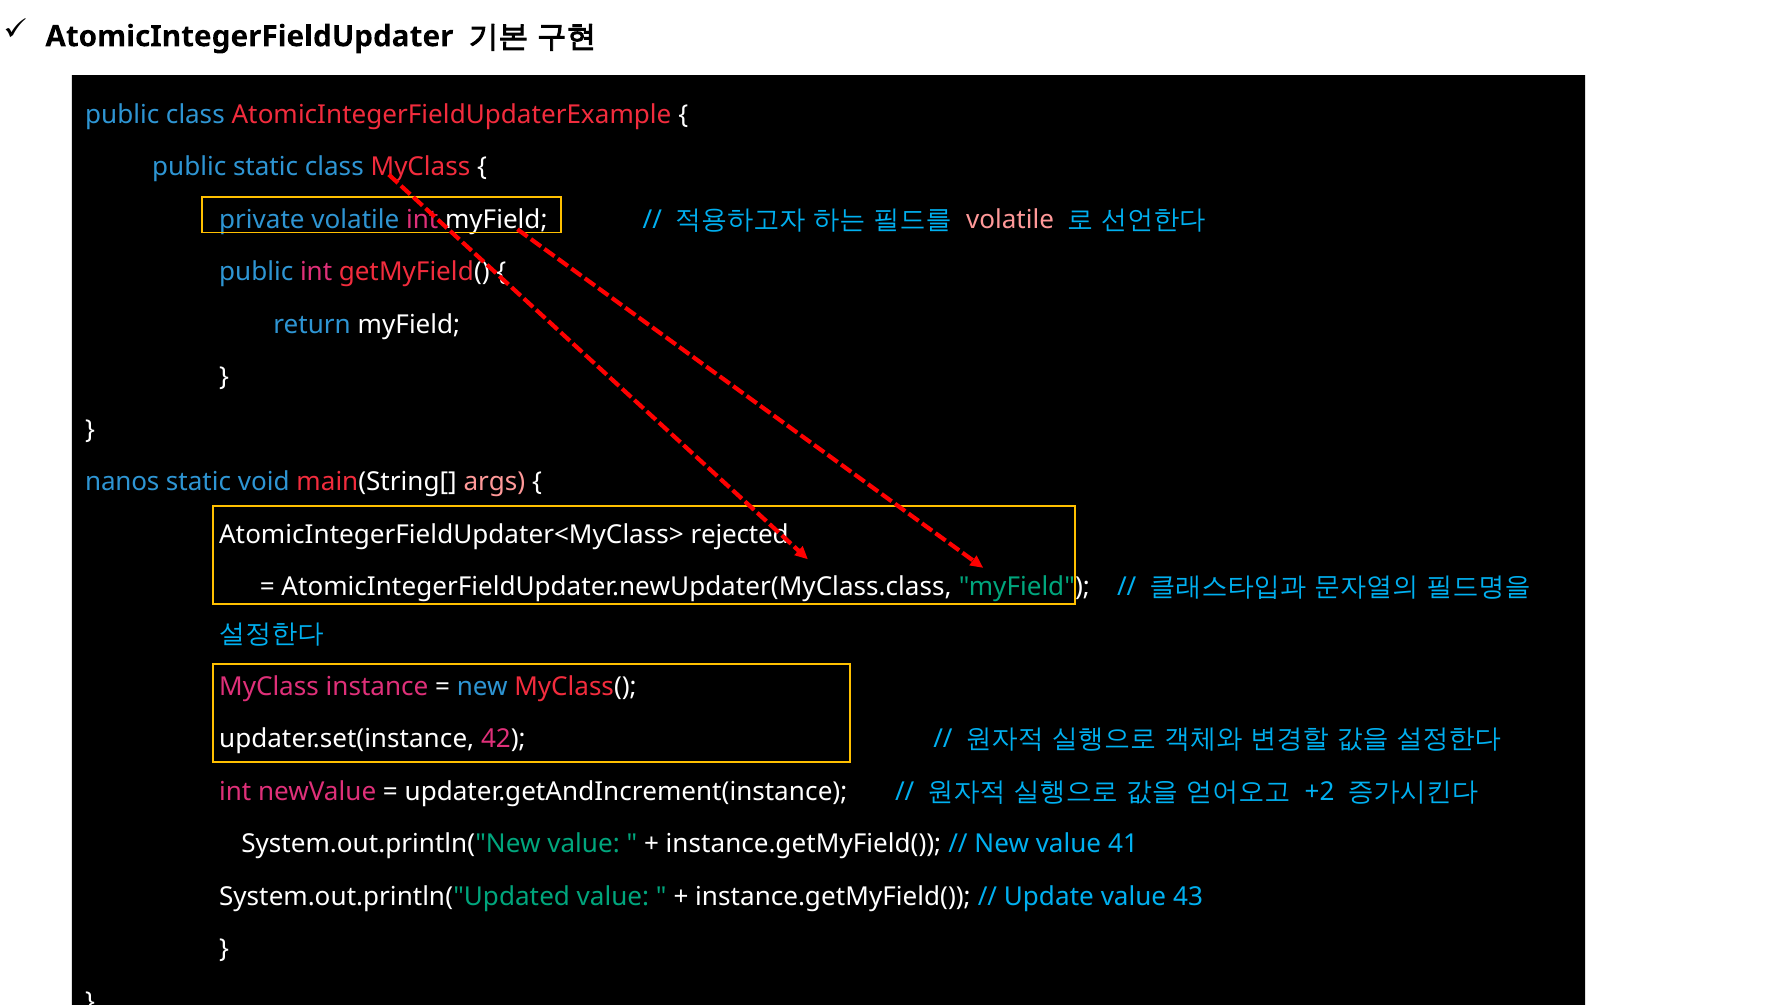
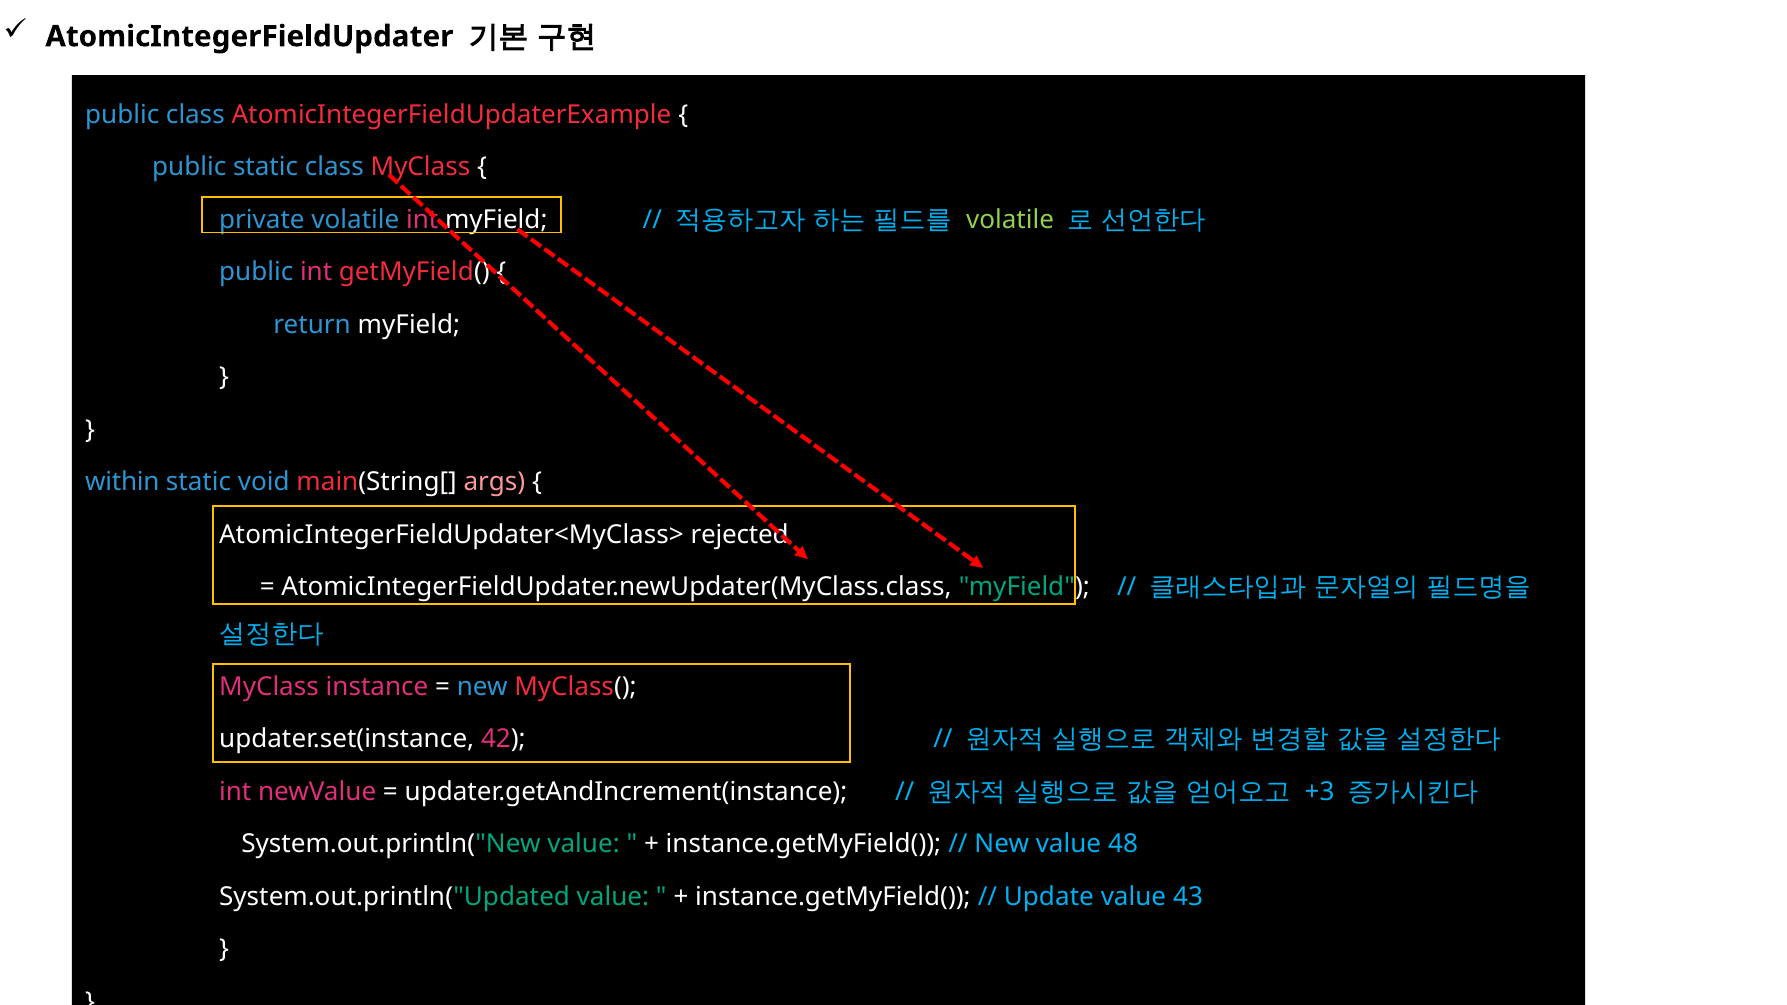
volatile at (1010, 220) colour: pink -> light green
nanos: nanos -> within
+2: +2 -> +3
41: 41 -> 48
